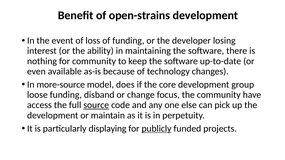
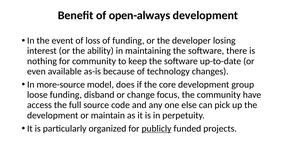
open-strains: open-strains -> open-always
source underline: present -> none
displaying: displaying -> organized
